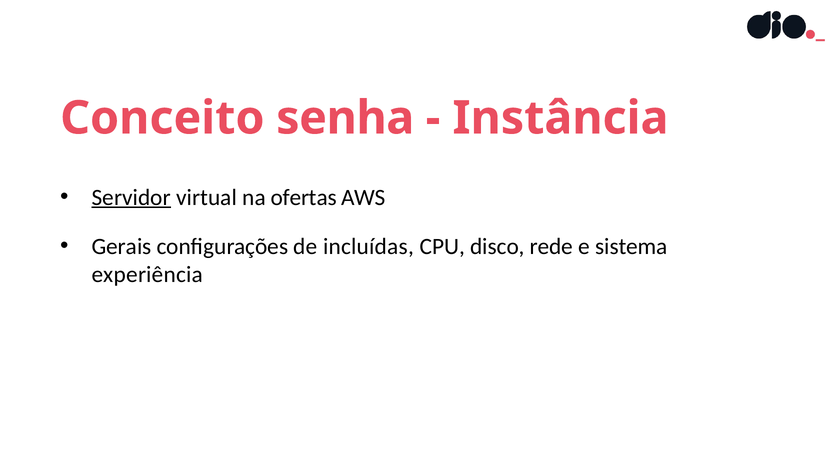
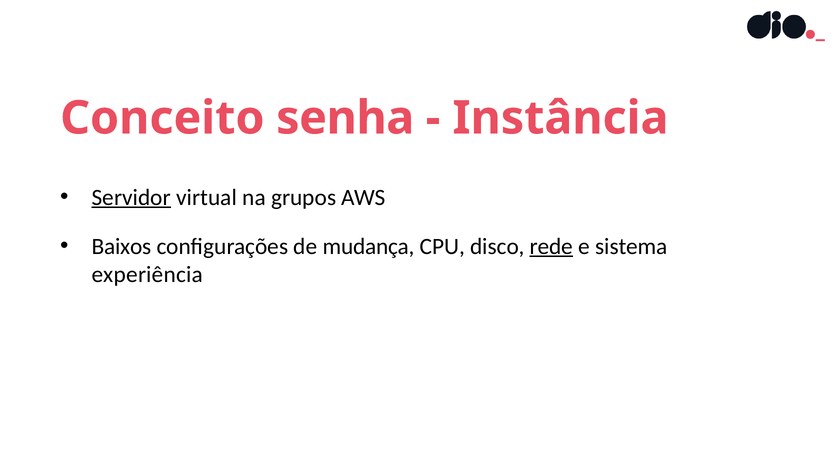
ofertas: ofertas -> grupos
Gerais: Gerais -> Baixos
incluídas: incluídas -> mudança
rede underline: none -> present
